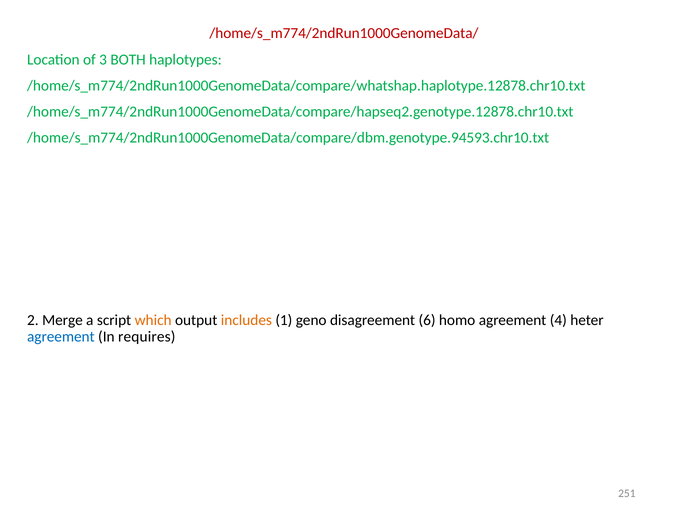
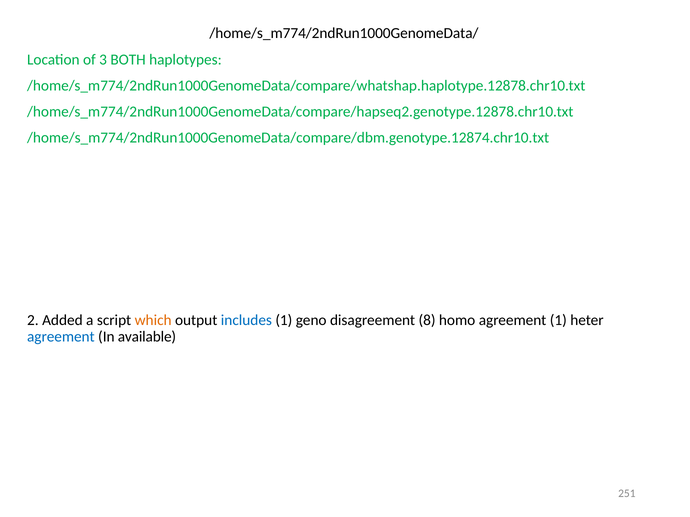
/home/s_m774/2ndRun1000GenomeData/ colour: red -> black
/home/s_m774/2ndRun1000GenomeData/compare/dbm.genotype.94593.chr10.txt: /home/s_m774/2ndRun1000GenomeData/compare/dbm.genotype.94593.chr10.txt -> /home/s_m774/2ndRun1000GenomeData/compare/dbm.genotype.12874.chr10.txt
Merge: Merge -> Added
includes colour: orange -> blue
6: 6 -> 8
agreement 4: 4 -> 1
requires: requires -> available
